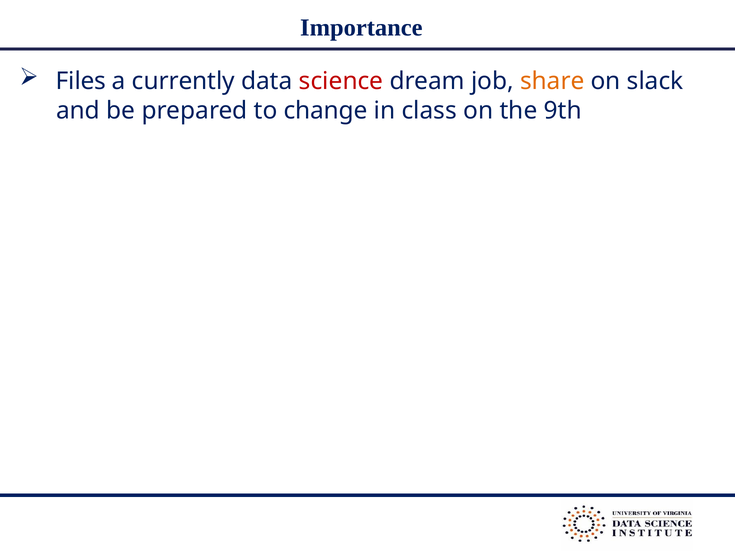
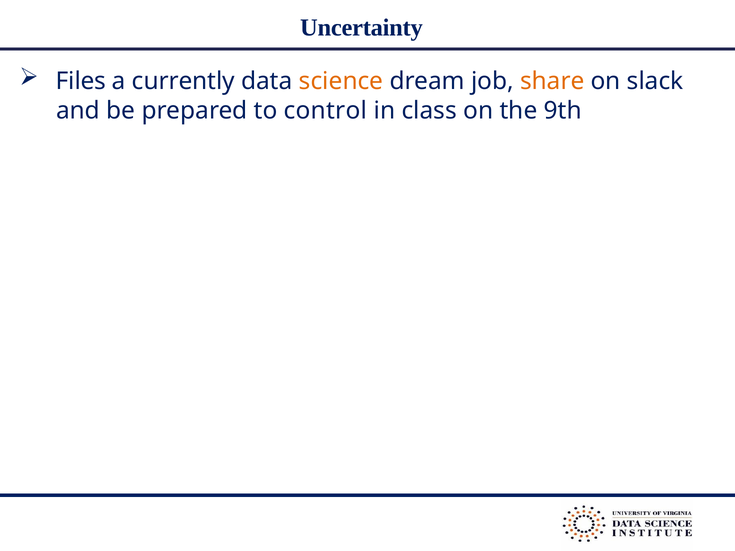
Importance: Importance -> Uncertainty
science colour: red -> orange
change: change -> control
